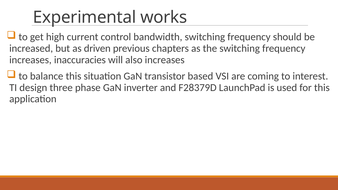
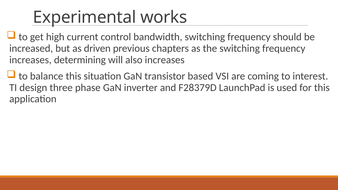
inaccuracies: inaccuracies -> determining
